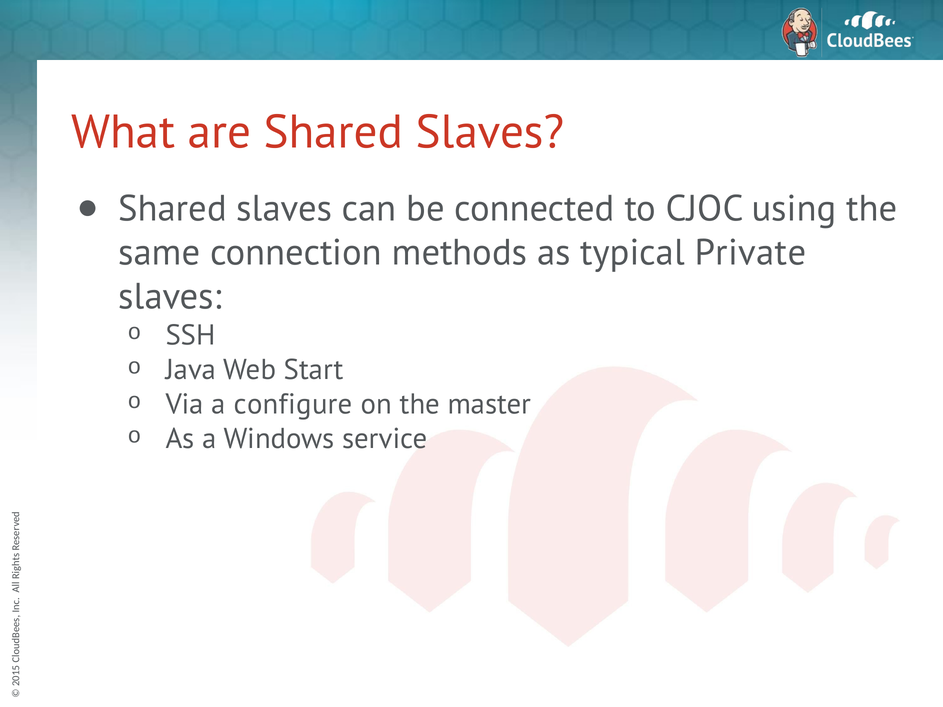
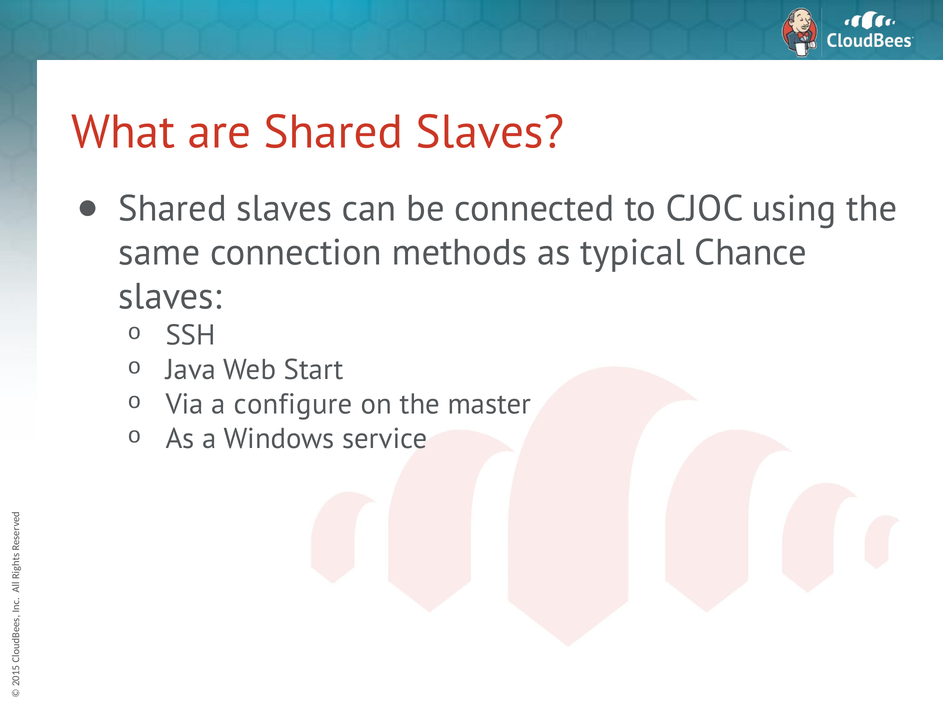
Private: Private -> Chance
